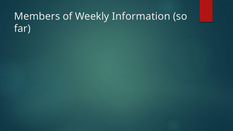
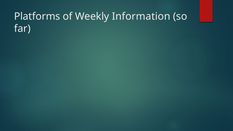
Members: Members -> Platforms
